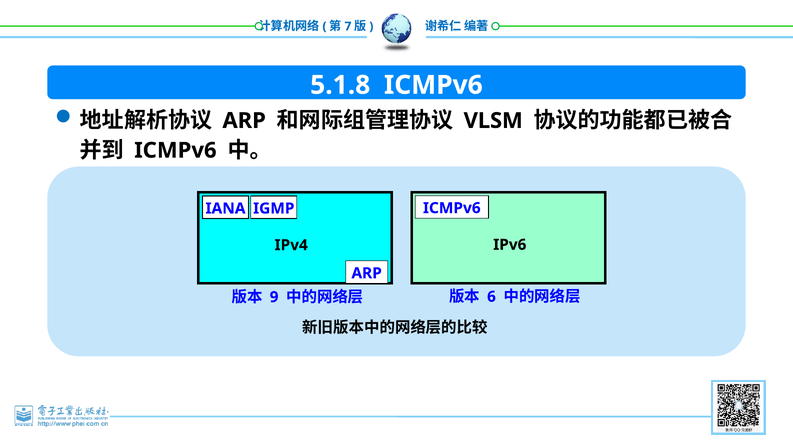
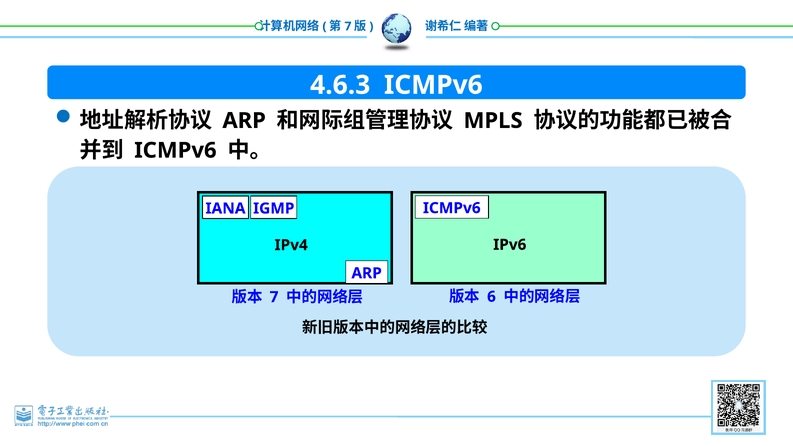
5.1.8: 5.1.8 -> 4.6.3
VLSM: VLSM -> MPLS
9 at (274, 297): 9 -> 7
